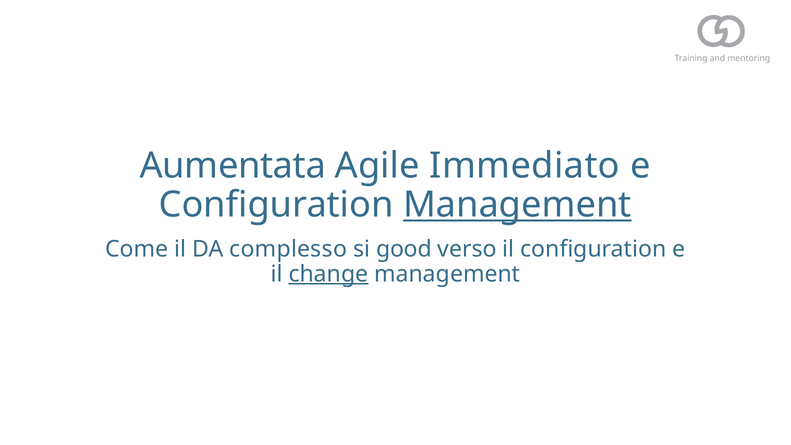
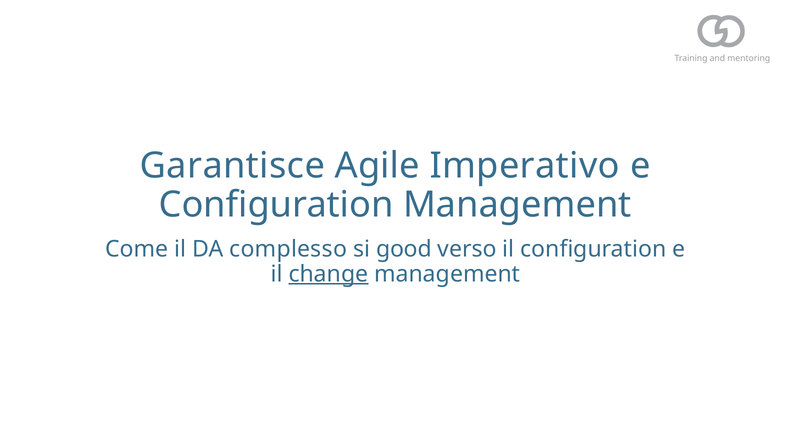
Aumentata: Aumentata -> Garantisce
Immediato: Immediato -> Imperativo
Management at (517, 205) underline: present -> none
